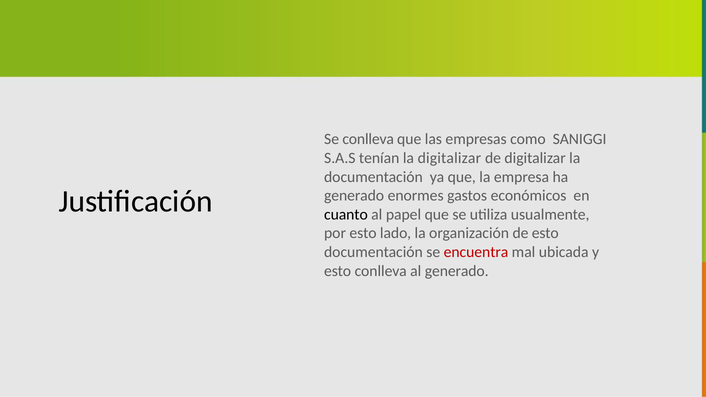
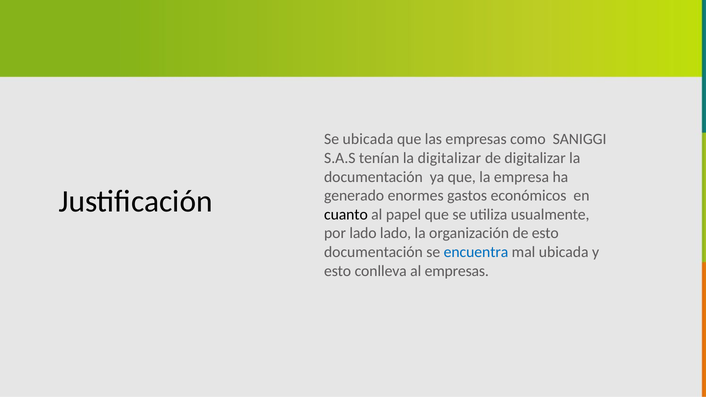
Se conlleva: conlleva -> ubicada
por esto: esto -> lado
encuentra colour: red -> blue
al generado: generado -> empresas
